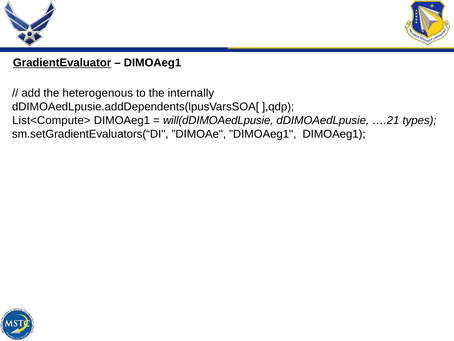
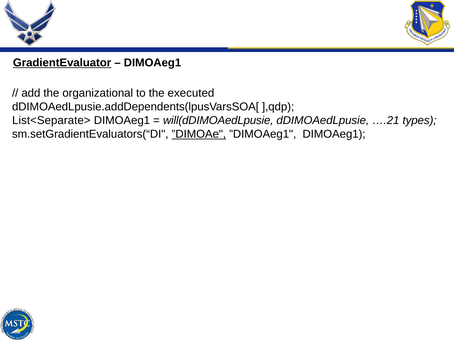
heterogenous: heterogenous -> organizational
internally: internally -> executed
List<Compute>: List<Compute> -> List<Separate>
”DIMOAe underline: none -> present
